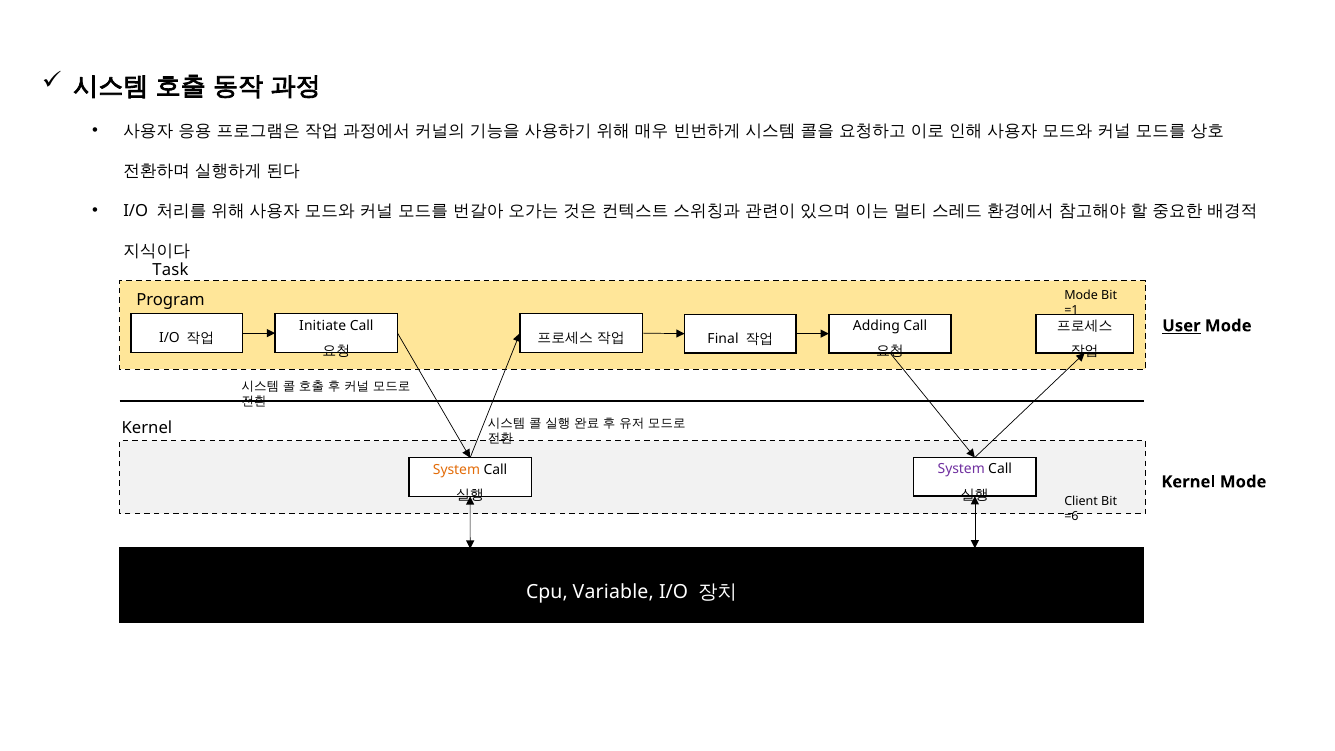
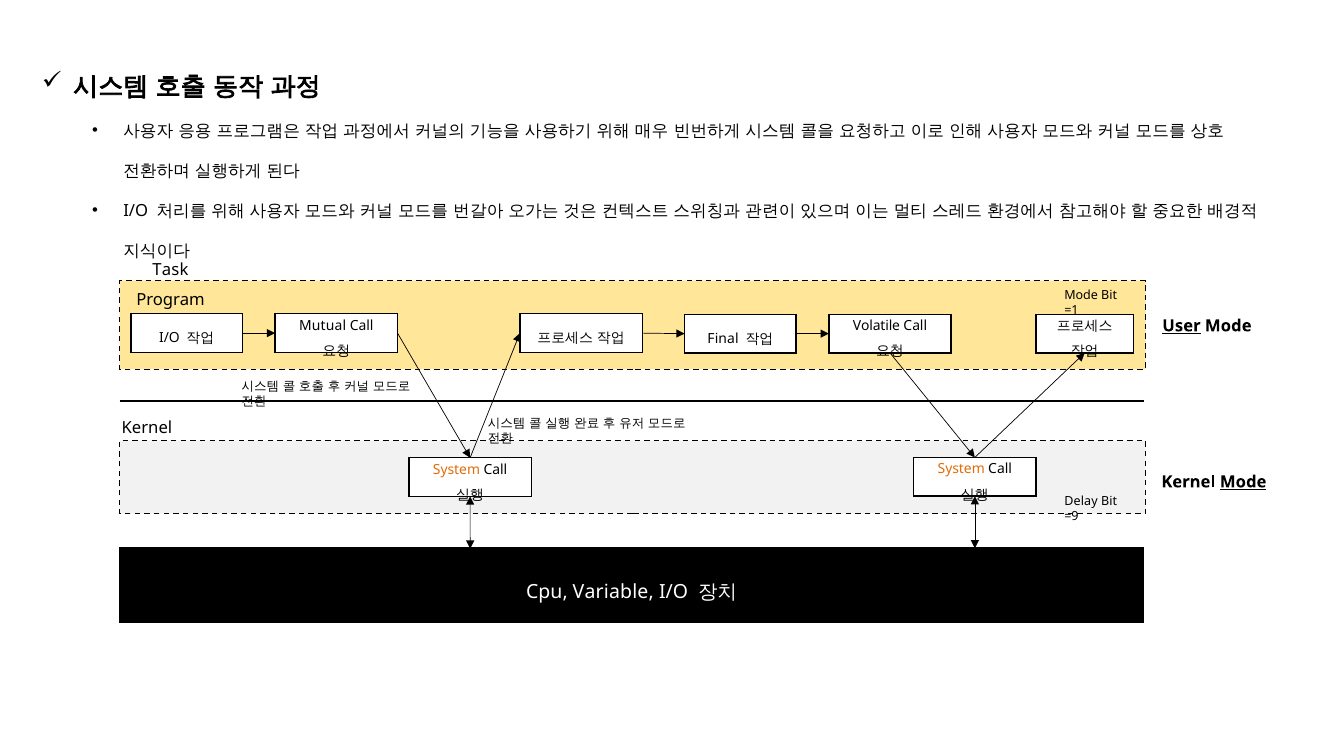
Initiate: Initiate -> Mutual
Adding: Adding -> Volatile
System at (961, 469) colour: purple -> orange
Mode at (1243, 482) underline: none -> present
Client: Client -> Delay
=6: =6 -> =9
